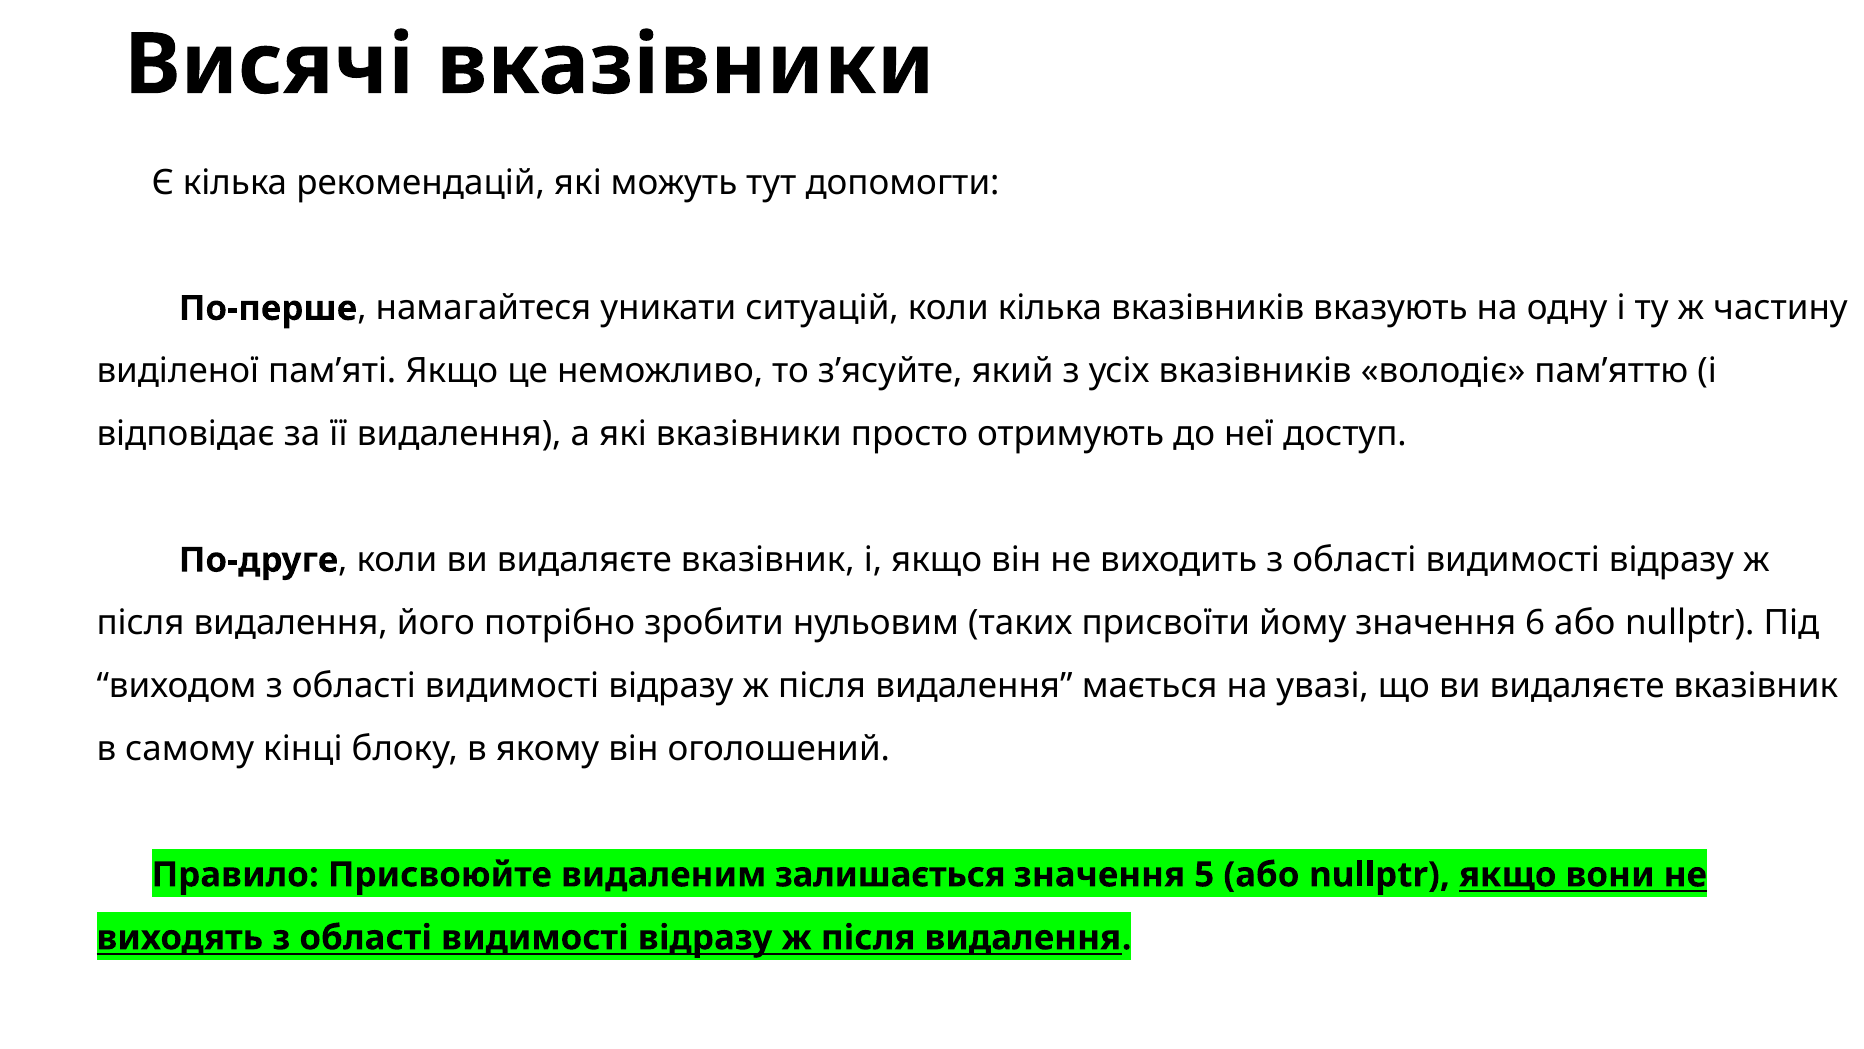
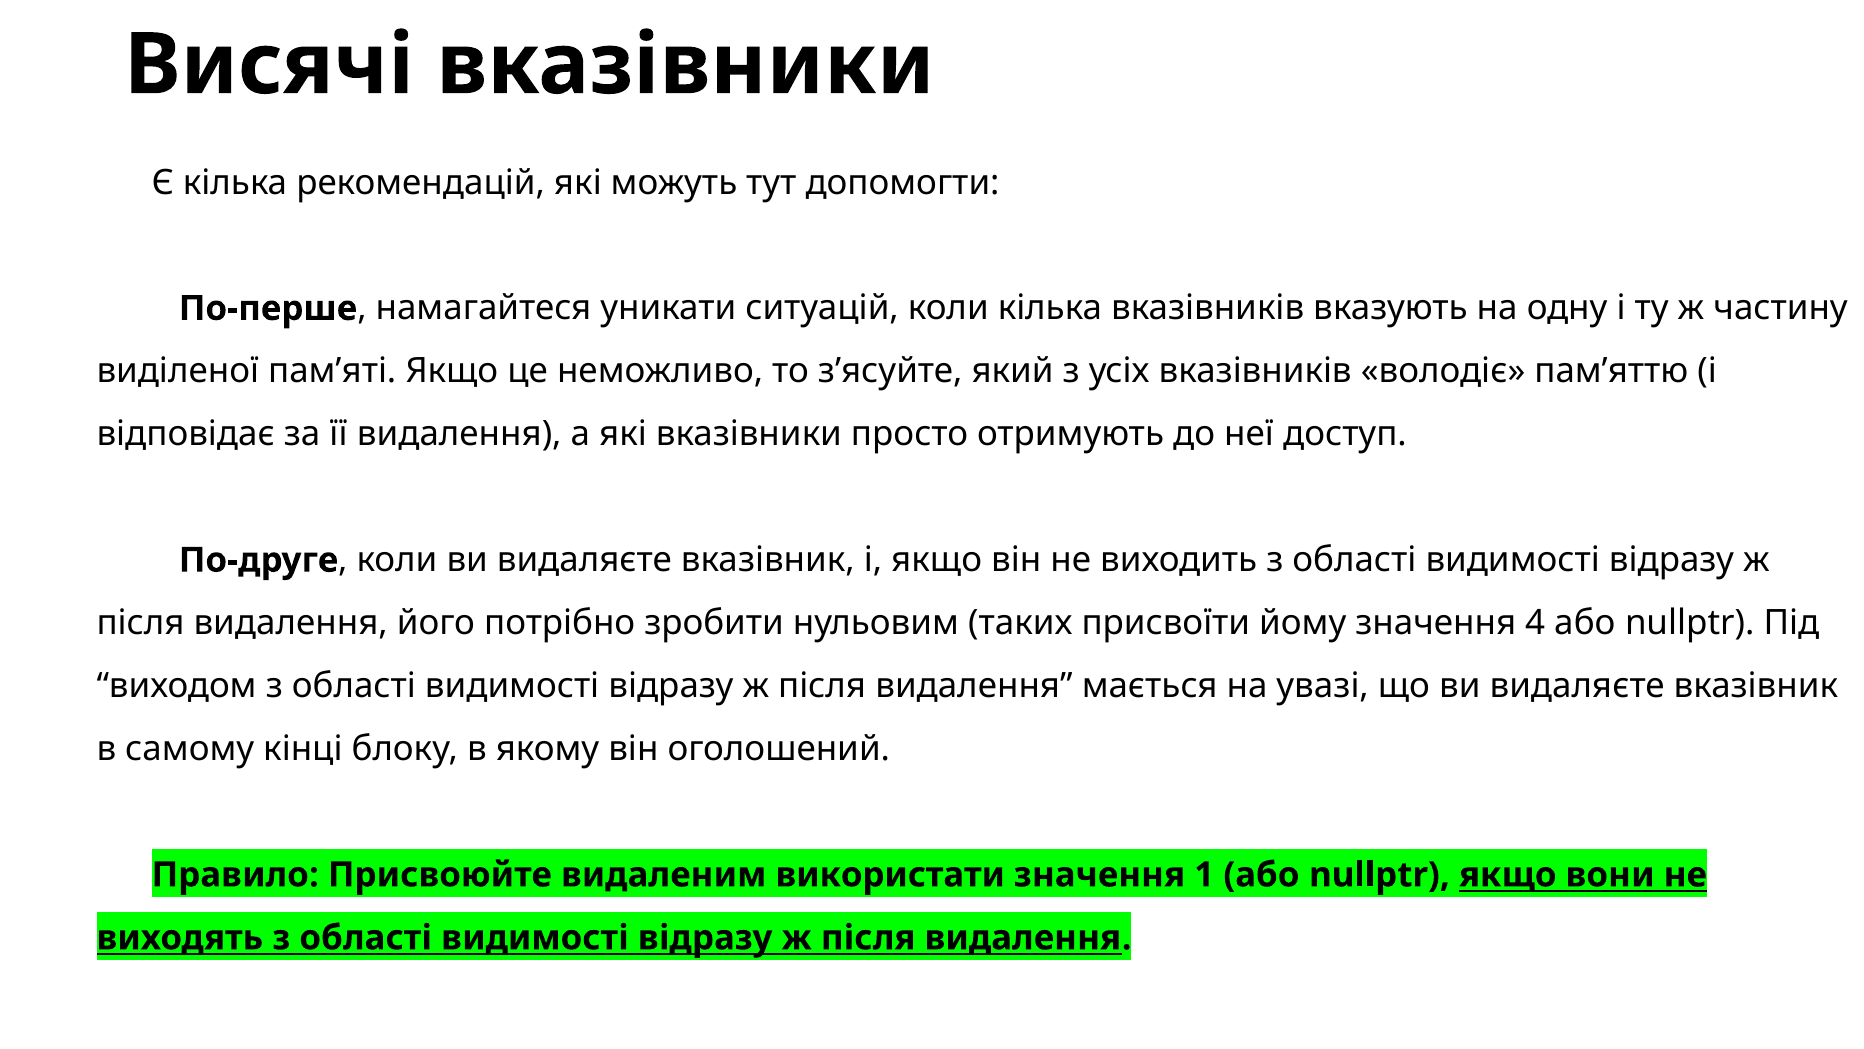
6: 6 -> 4
залишається: залишається -> використати
5: 5 -> 1
